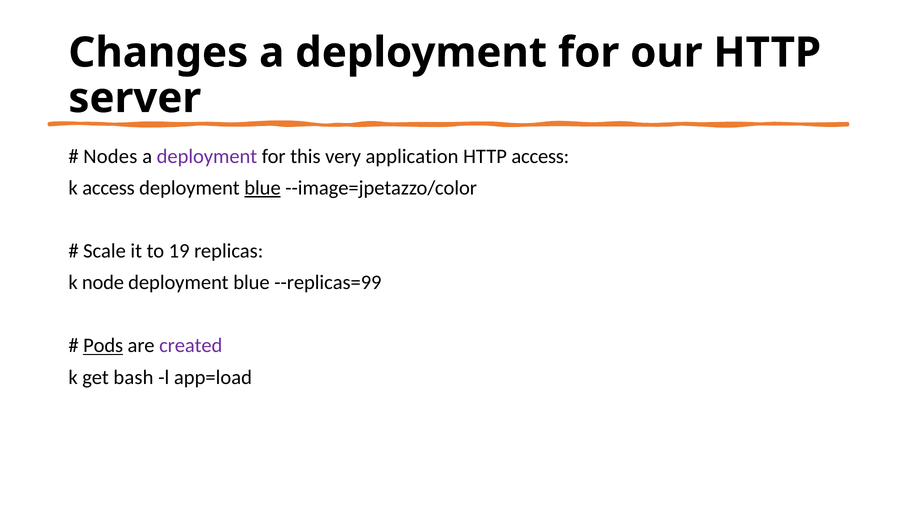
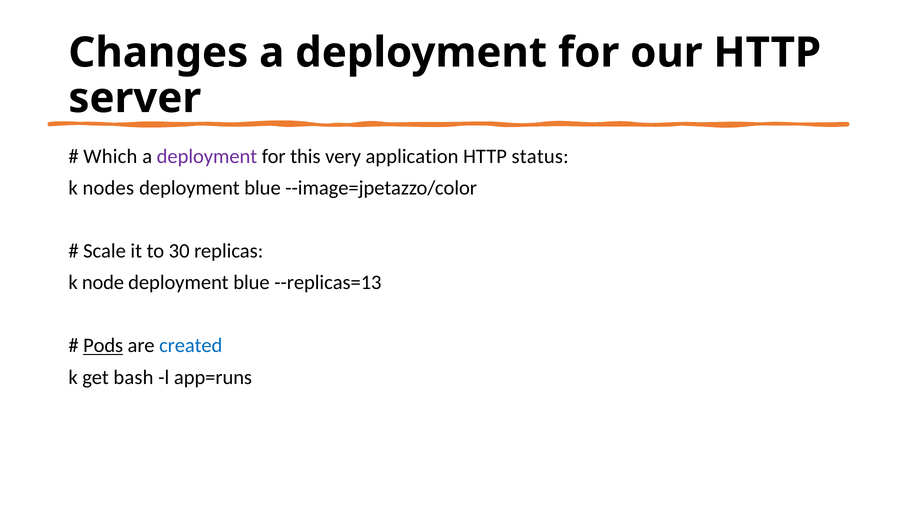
Nodes: Nodes -> Which
HTTP access: access -> status
k access: access -> nodes
blue at (263, 188) underline: present -> none
19: 19 -> 30
--replicas=99: --replicas=99 -> --replicas=13
created colour: purple -> blue
app=load: app=load -> app=runs
